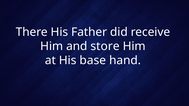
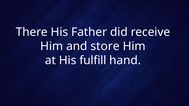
base: base -> fulfill
